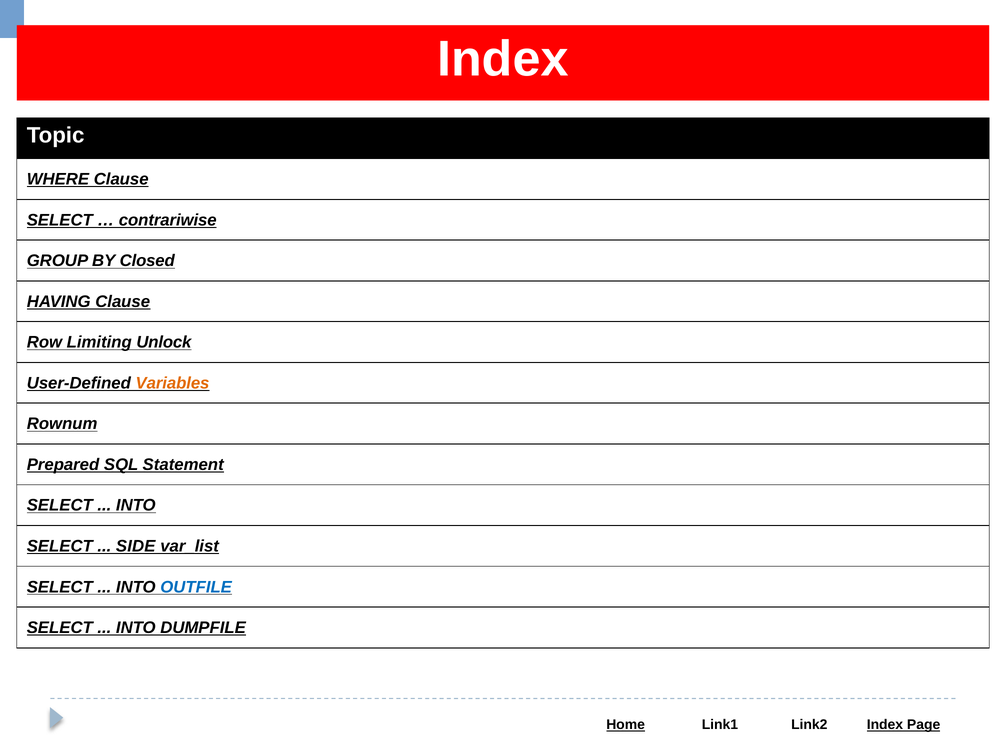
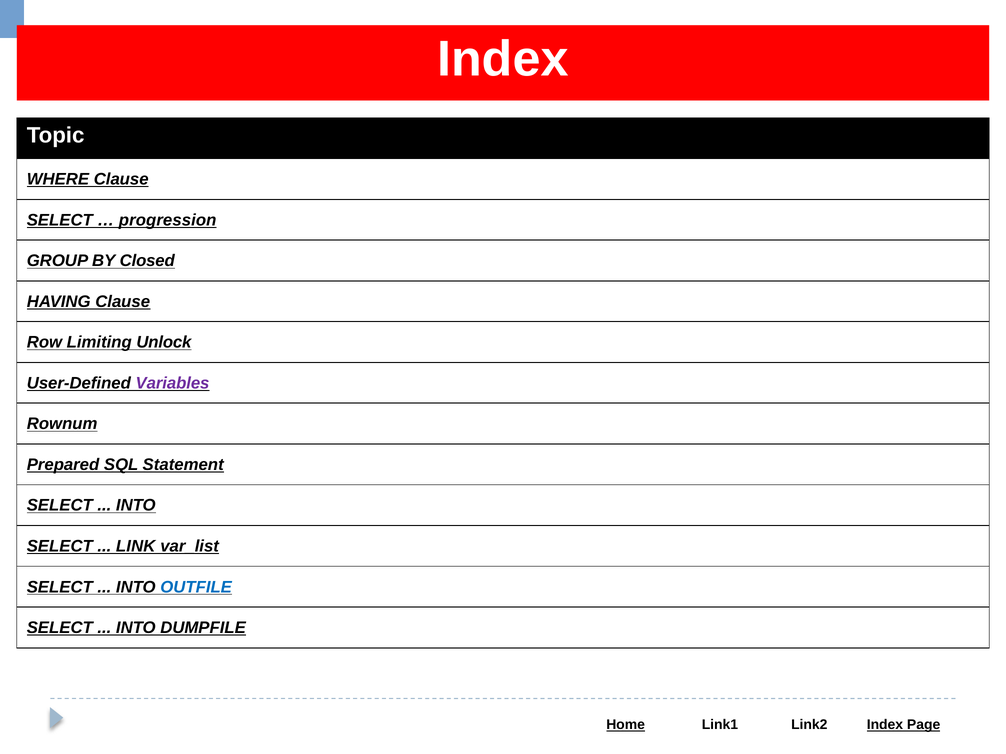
contrariwise: contrariwise -> progression
Variables colour: orange -> purple
SIDE: SIDE -> LINK
